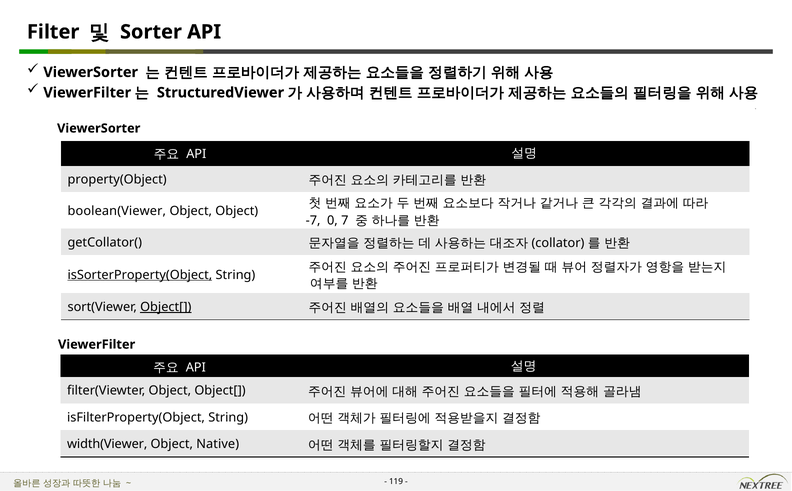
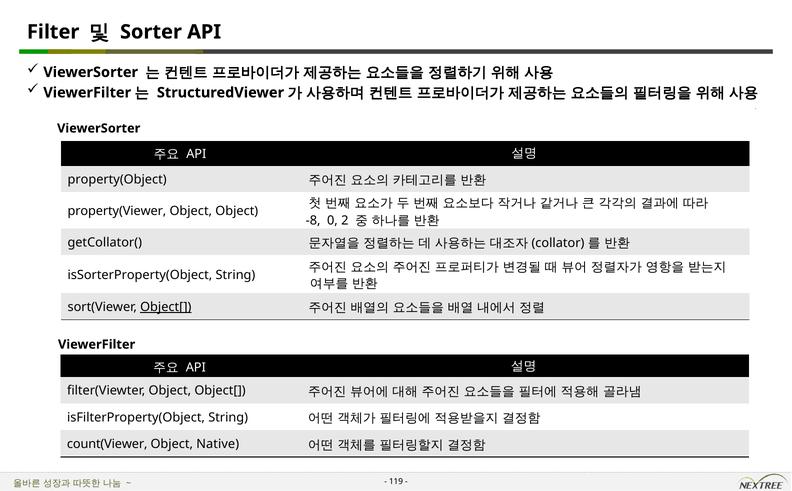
boolean(Viewer: boolean(Viewer -> property(Viewer
-7: -7 -> -8
7: 7 -> 2
isSorterProperty(Object underline: present -> none
width(Viewer: width(Viewer -> count(Viewer
